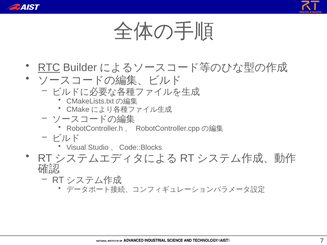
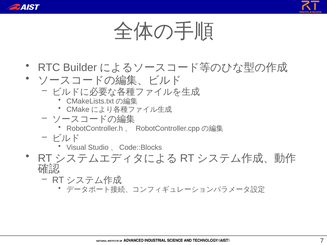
RTC underline: present -> none
